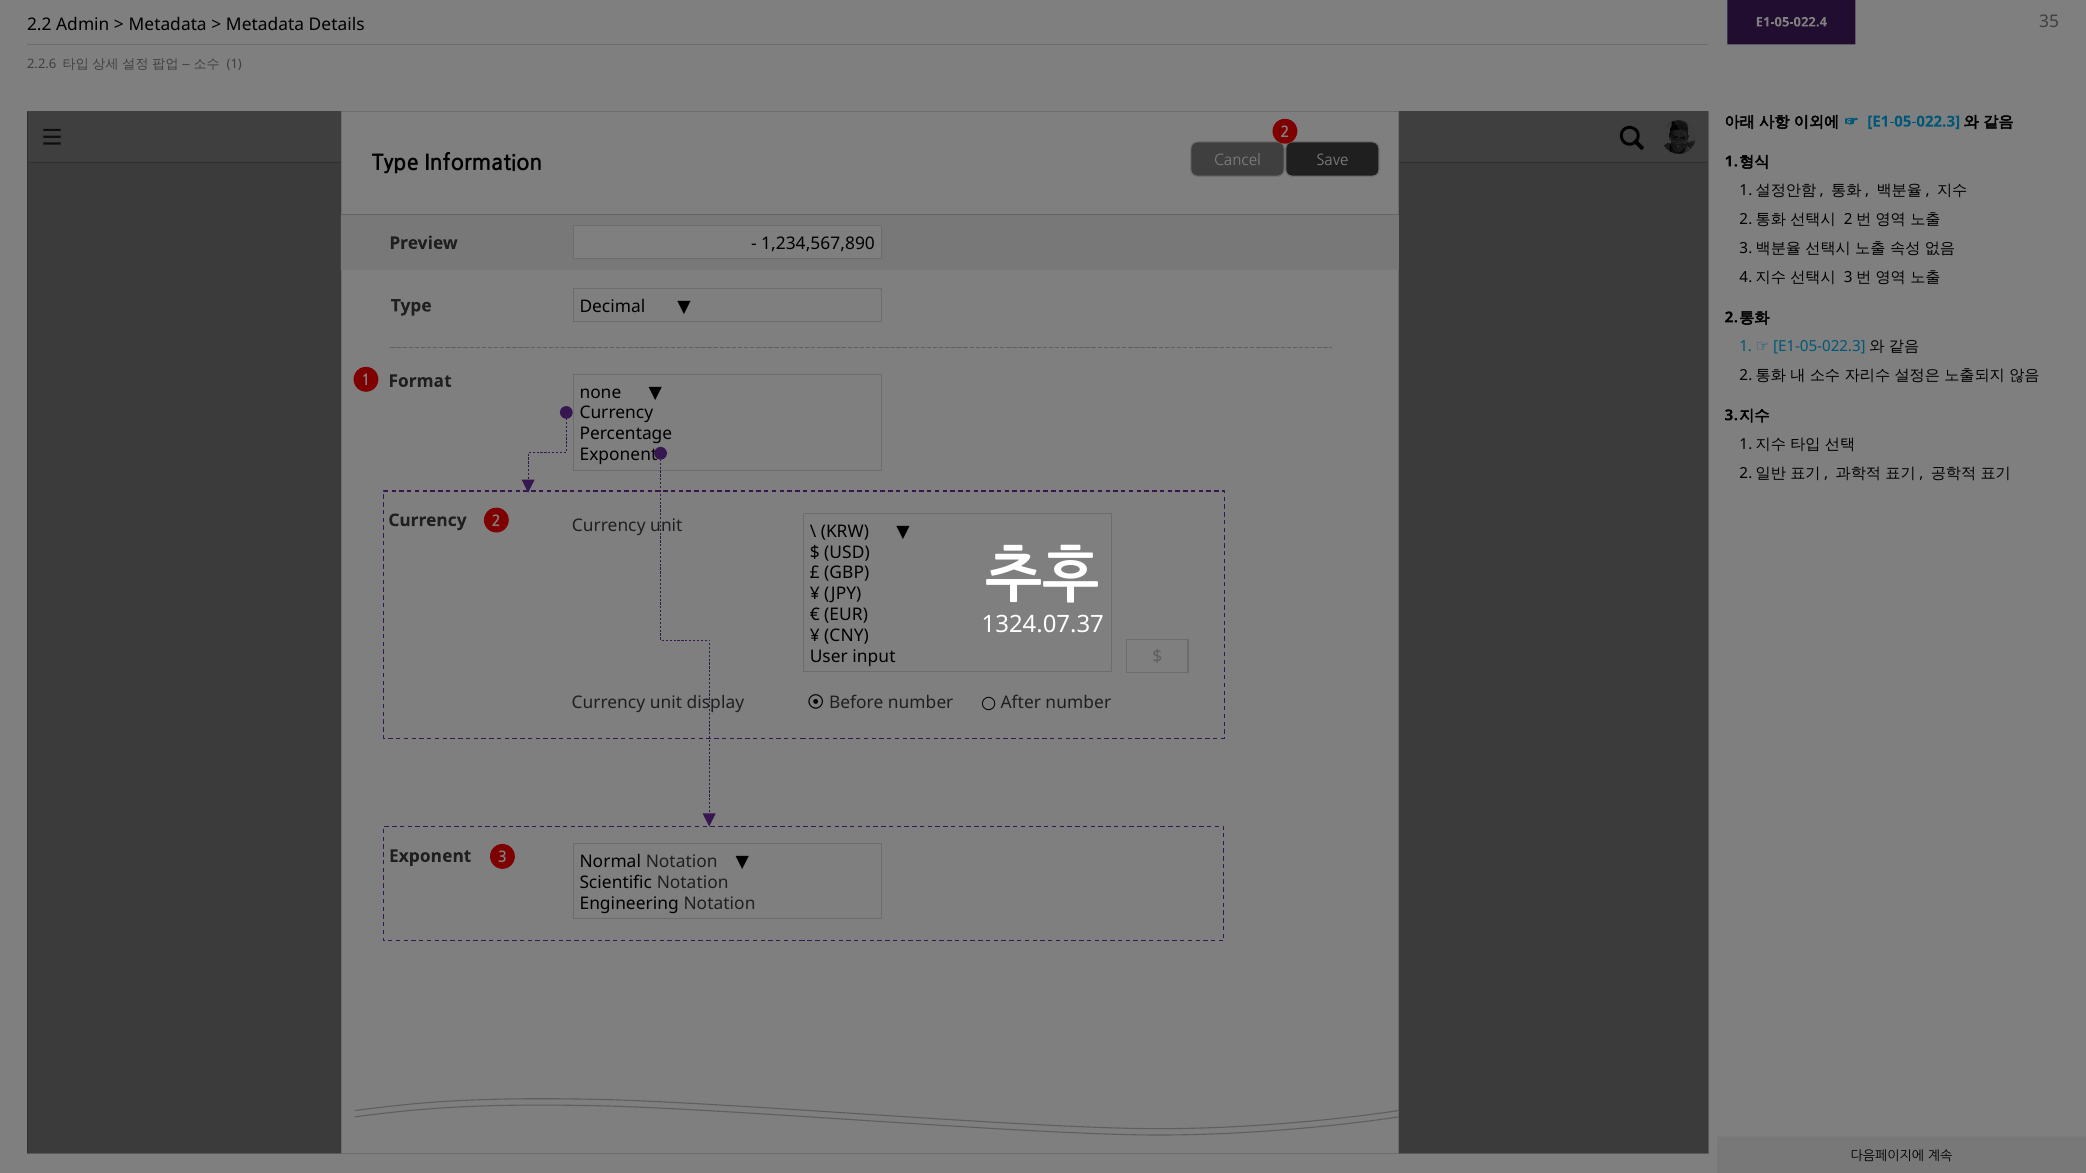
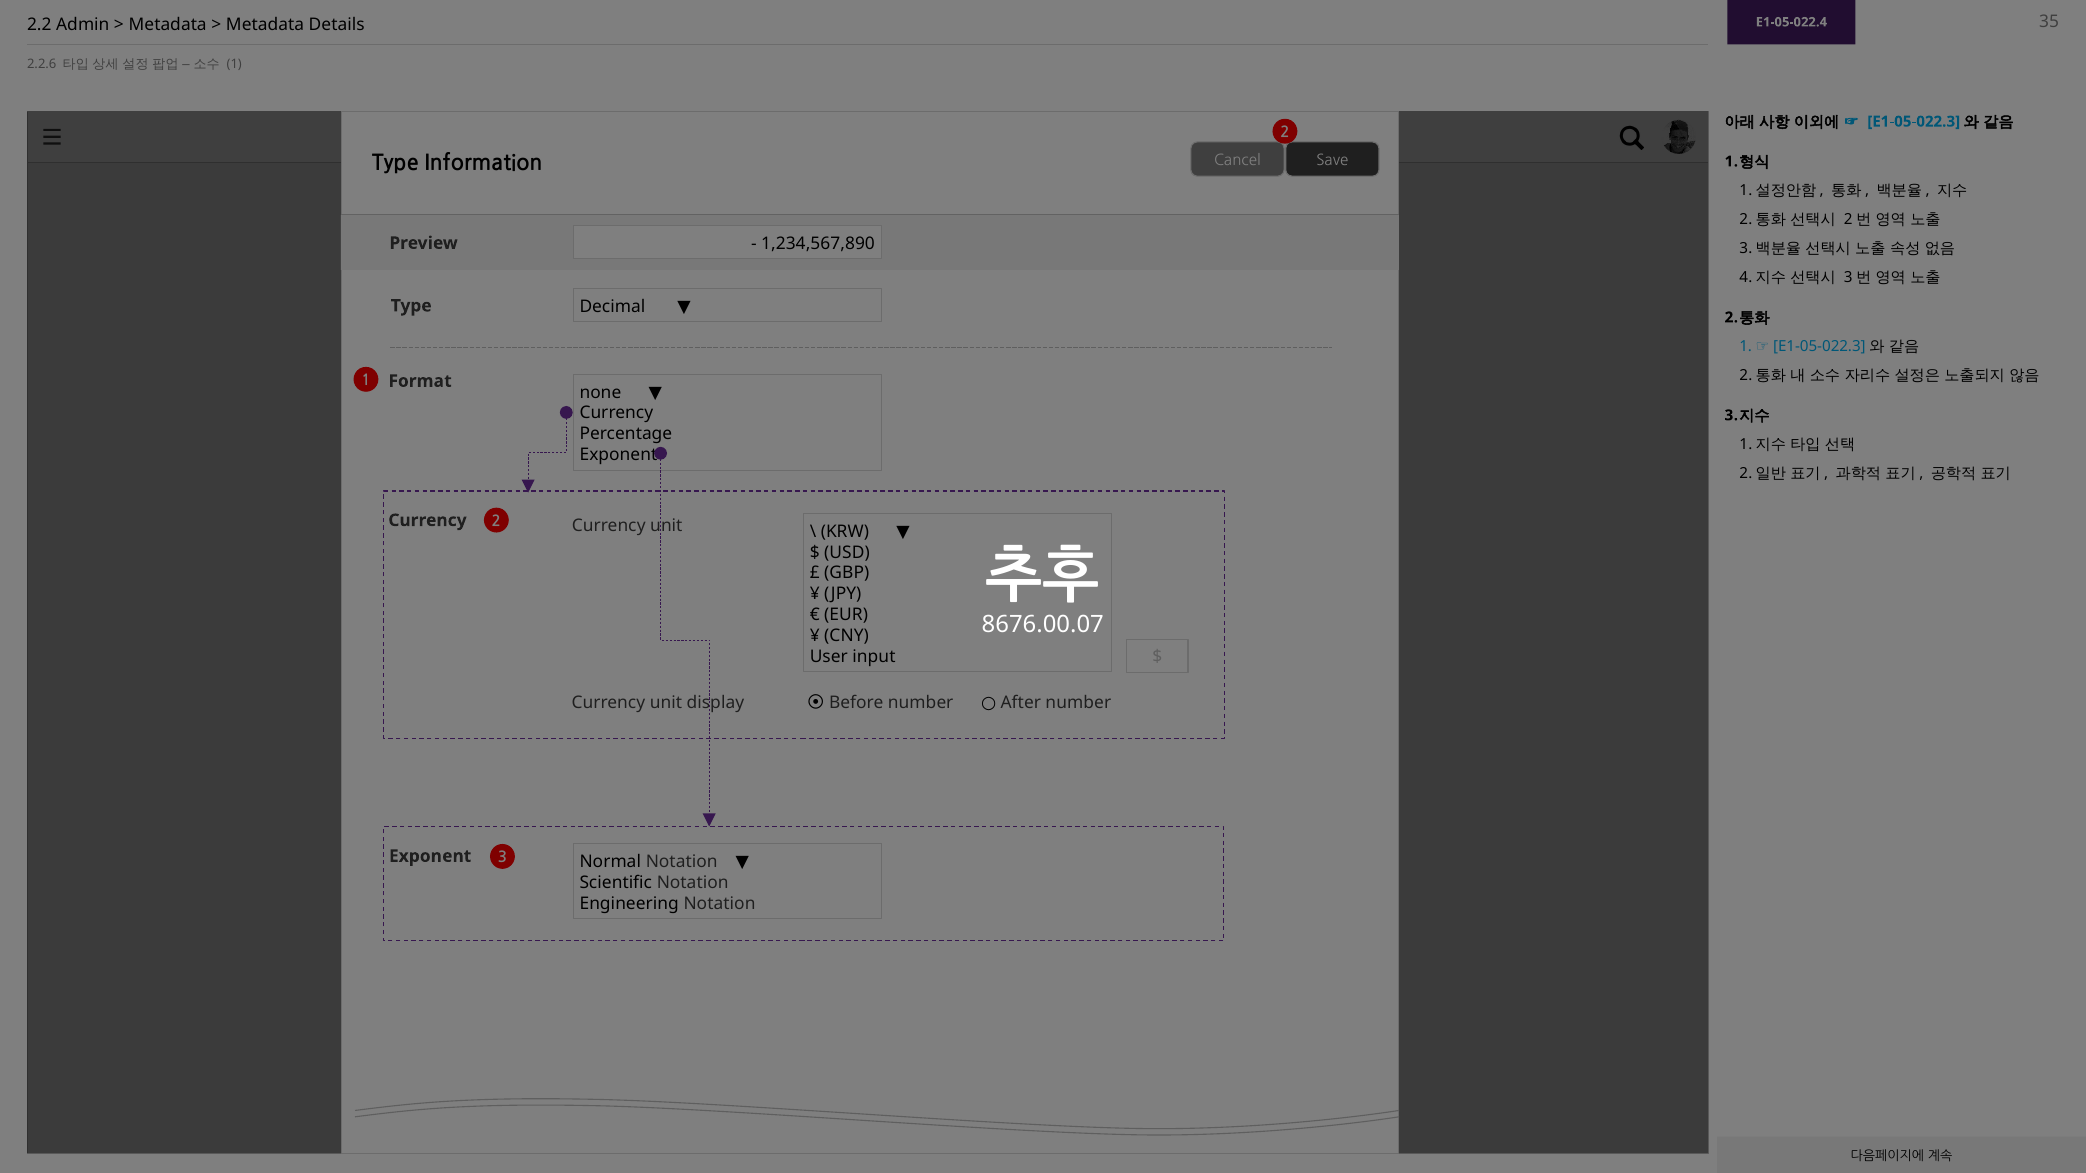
1324.07.37: 1324.07.37 -> 8676.00.07
